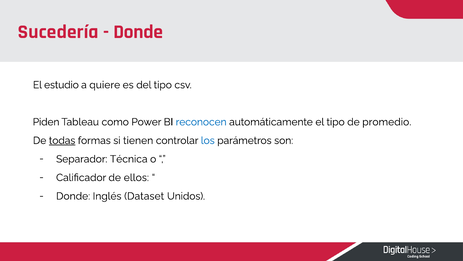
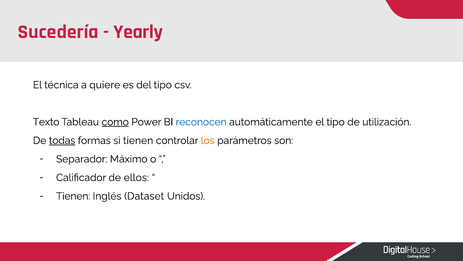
Donde at (138, 32): Donde -> Yearly
estudio: estudio -> técnica
Piden: Piden -> Texto
como underline: none -> present
promedio: promedio -> utilización
los colour: blue -> orange
Técnica: Técnica -> Máximo
Donde at (73, 196): Donde -> Tienen
